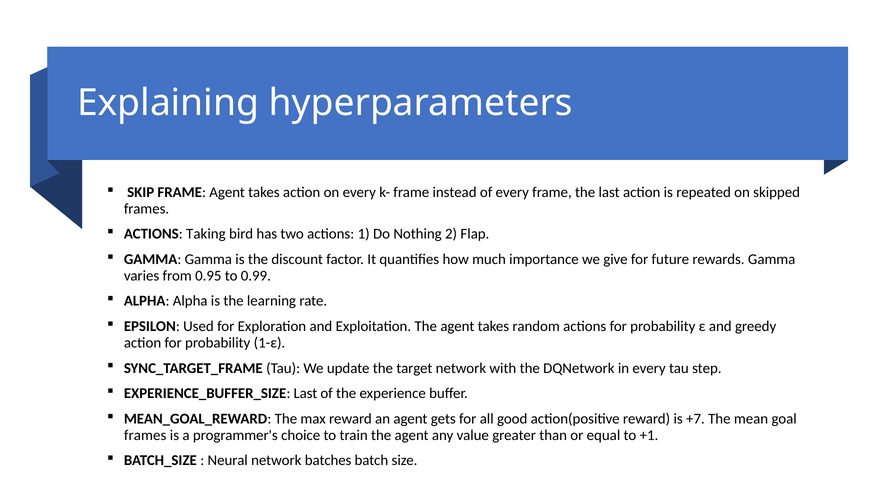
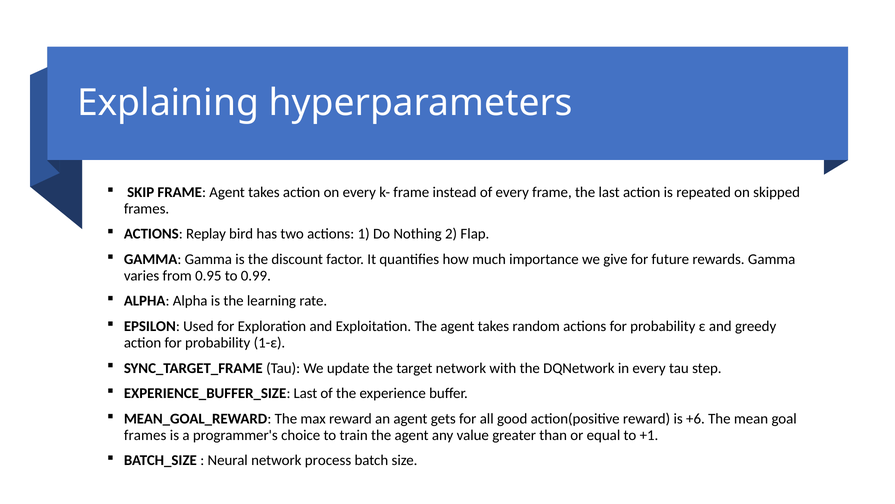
Taking: Taking -> Replay
+7: +7 -> +6
batches: batches -> process
